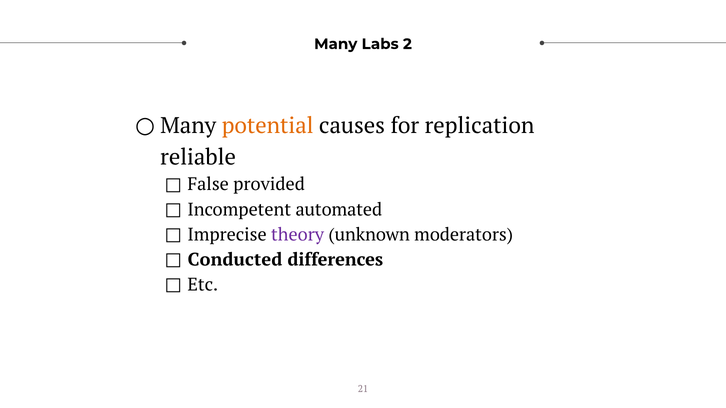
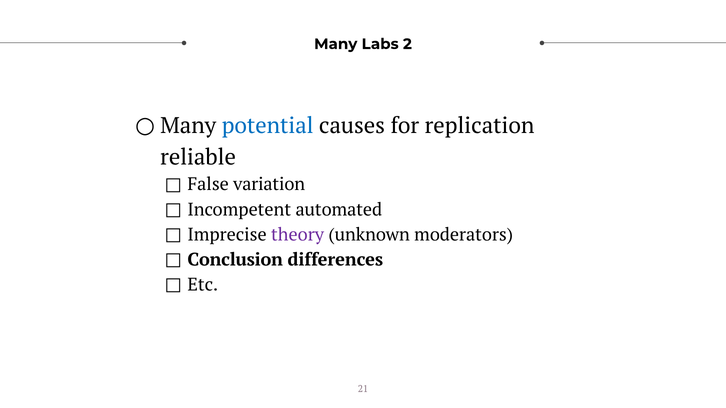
potential colour: orange -> blue
provided: provided -> variation
Conducted: Conducted -> Conclusion
